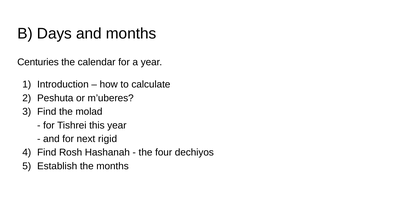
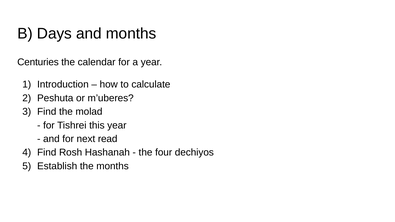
rigid: rigid -> read
